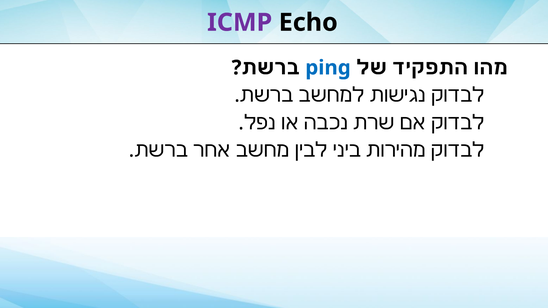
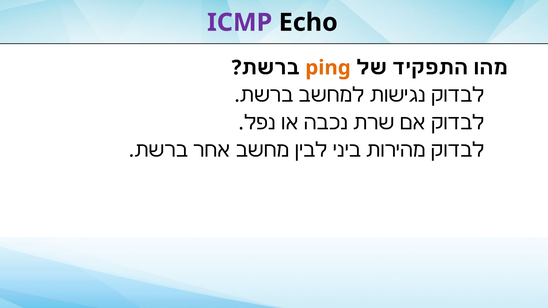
ping colour: blue -> orange
